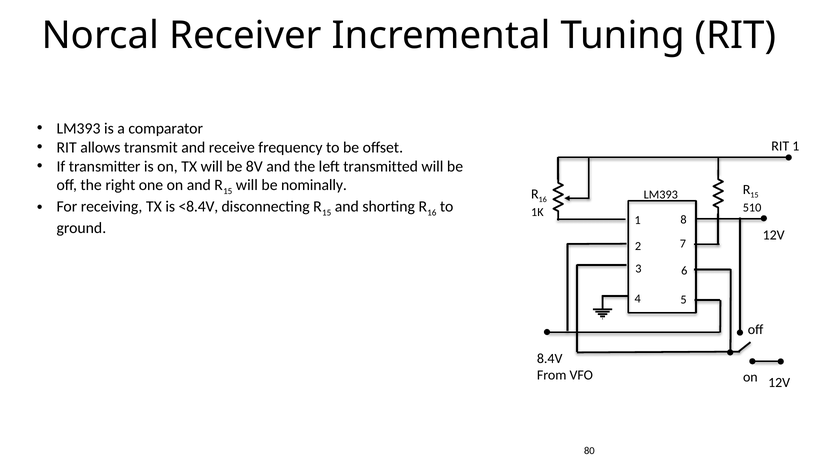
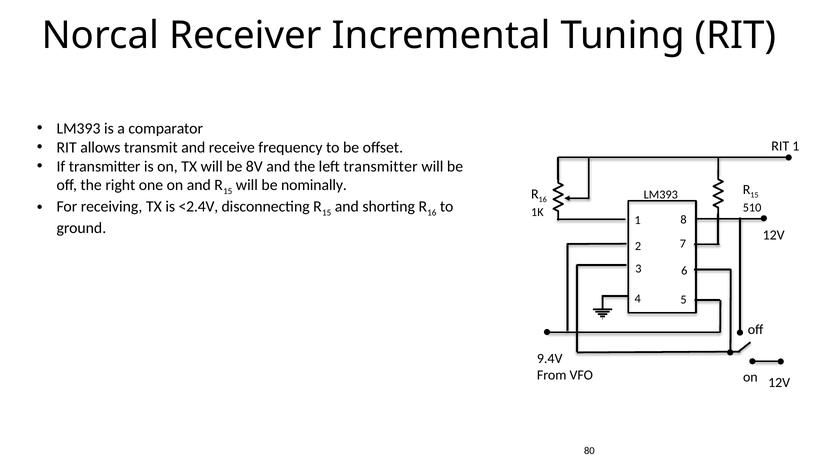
left transmitted: transmitted -> transmitter
<8.4V: <8.4V -> <2.4V
8.4V: 8.4V -> 9.4V
